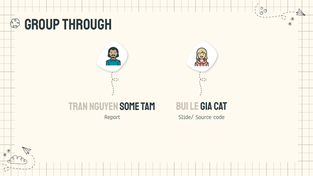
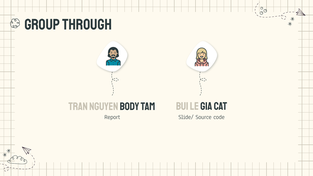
some: some -> body
